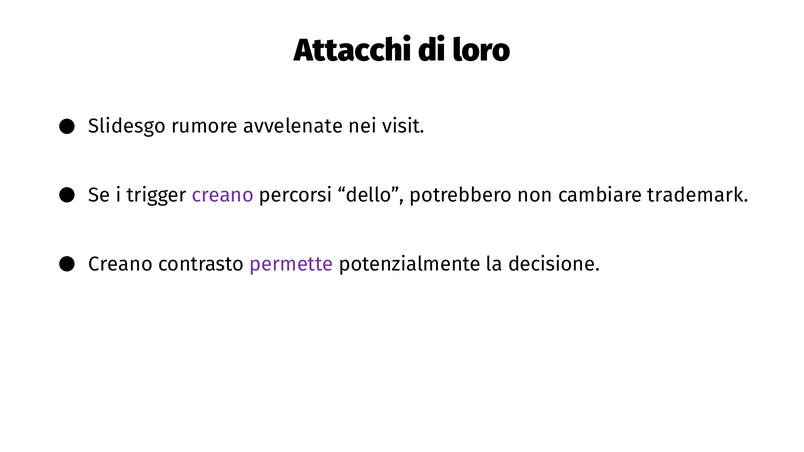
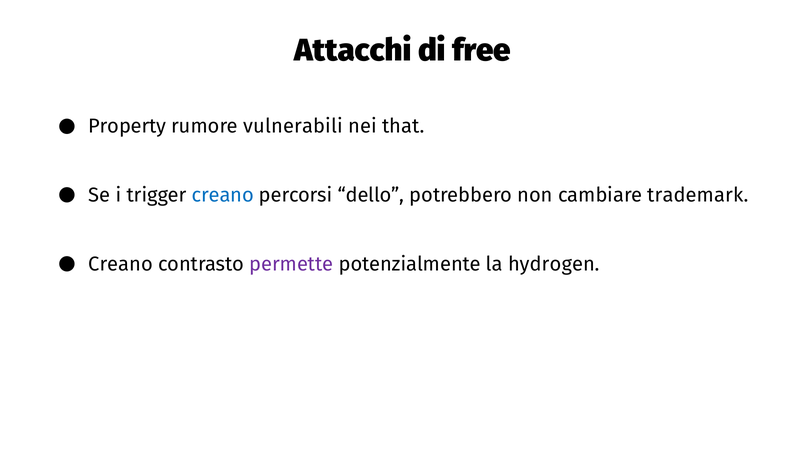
loro: loro -> free
Slidesgo: Slidesgo -> Property
avvelenate: avvelenate -> vulnerabili
visit: visit -> that
creano at (223, 195) colour: purple -> blue
decisione: decisione -> hydrogen
